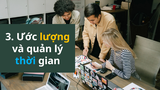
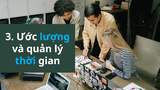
lượng colour: yellow -> light blue
